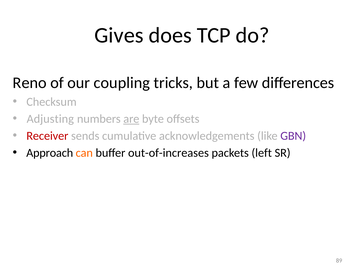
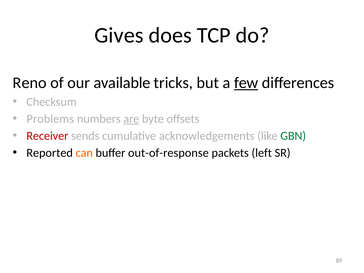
coupling: coupling -> available
few underline: none -> present
Adjusting: Adjusting -> Problems
GBN colour: purple -> green
Approach: Approach -> Reported
out-of-increases: out-of-increases -> out-of-response
